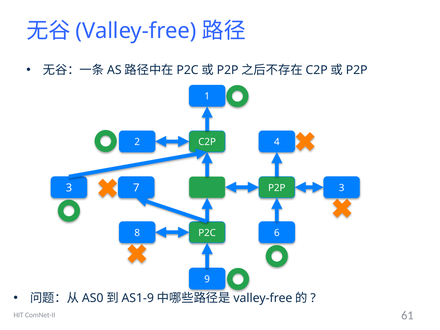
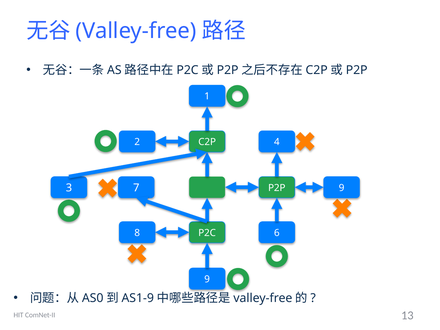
3 3: 3 -> 9
61: 61 -> 13
